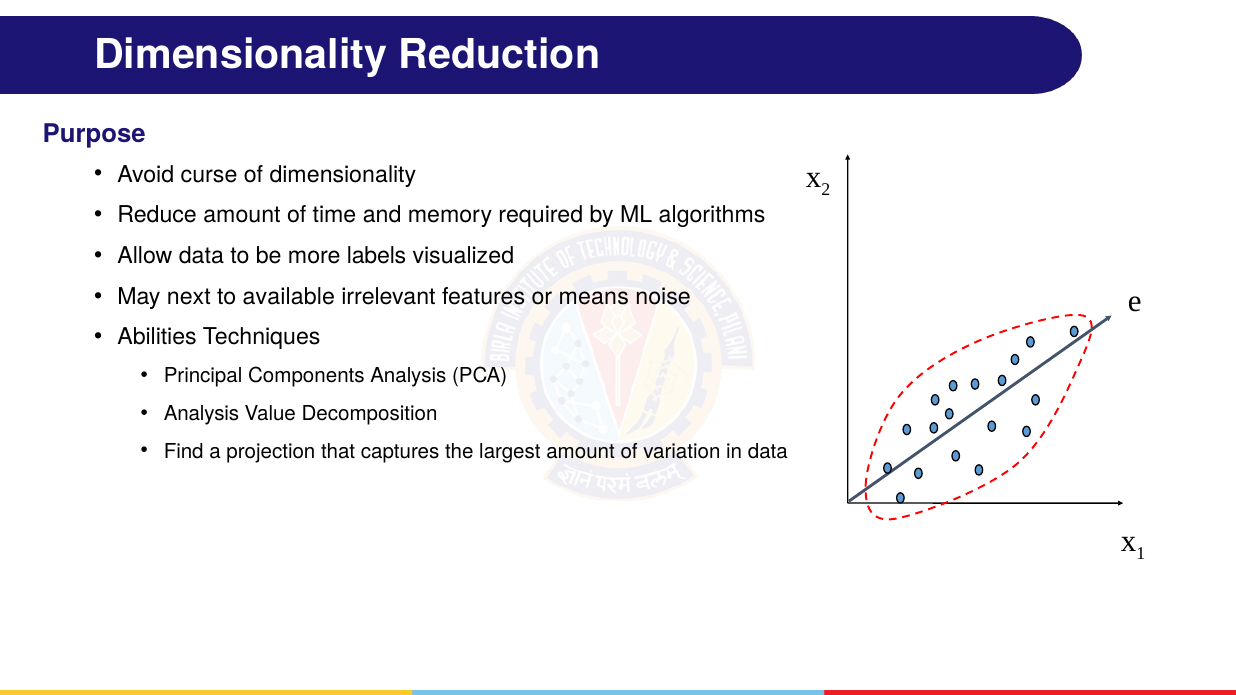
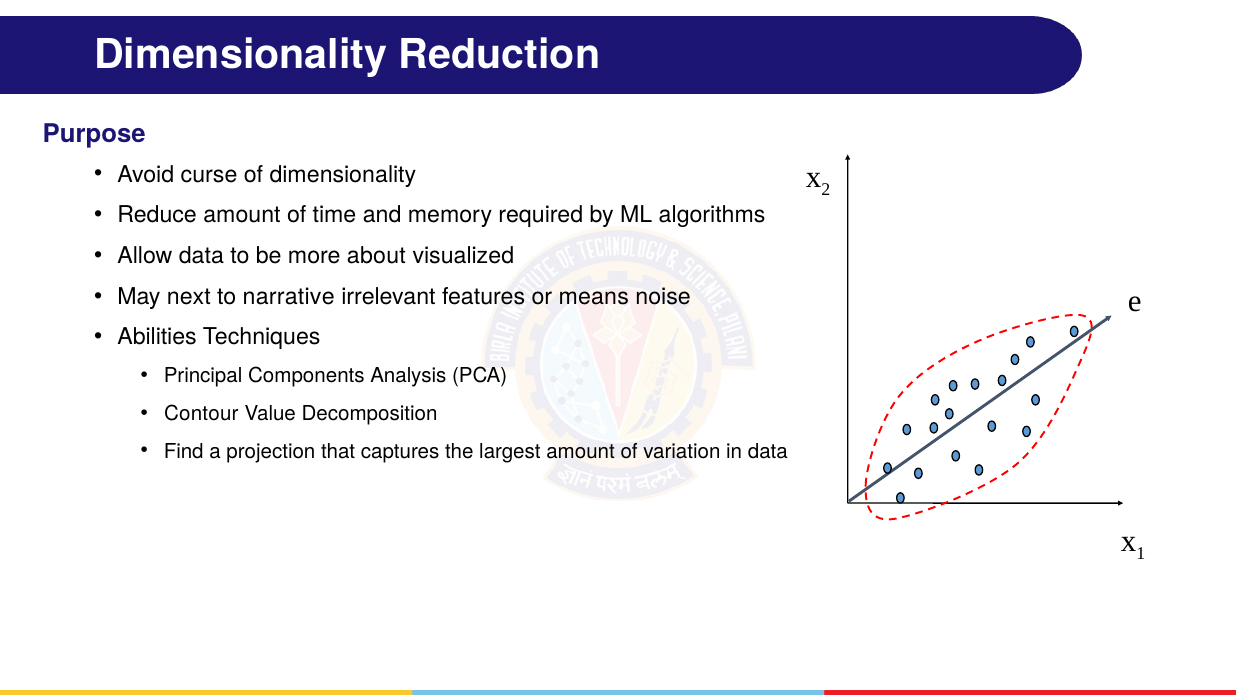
labels: labels -> about
available: available -> narrative
Analysis at (201, 414): Analysis -> Contour
